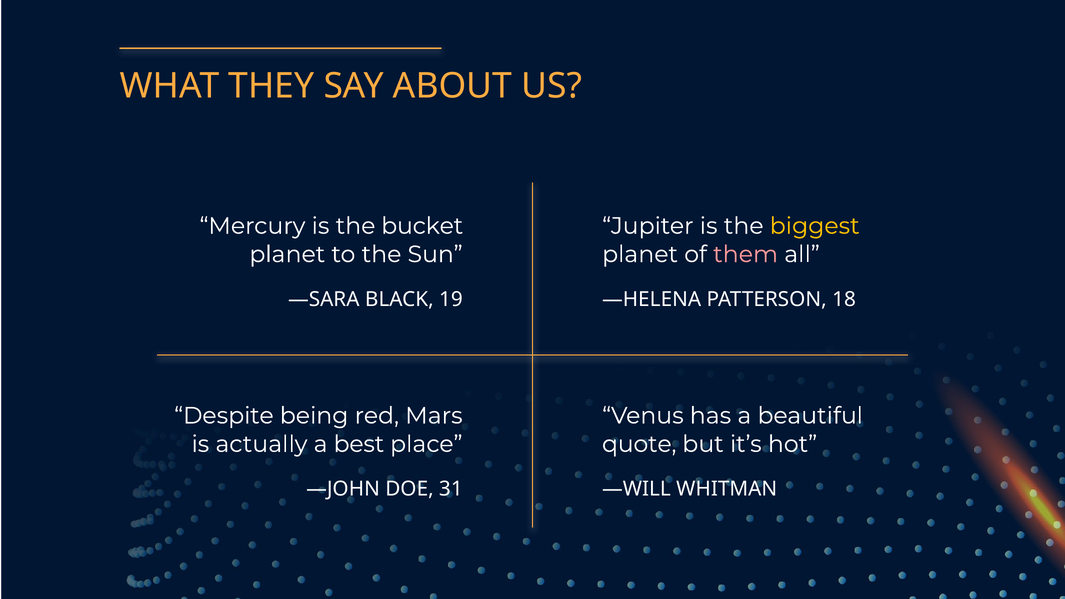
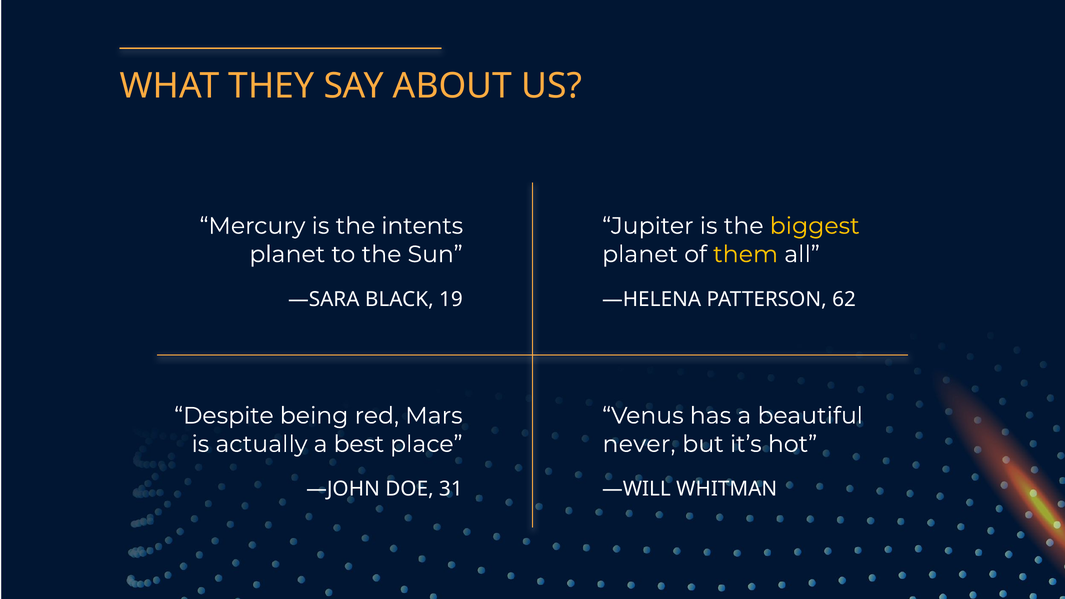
bucket: bucket -> intents
them colour: pink -> yellow
18: 18 -> 62
quote: quote -> never
